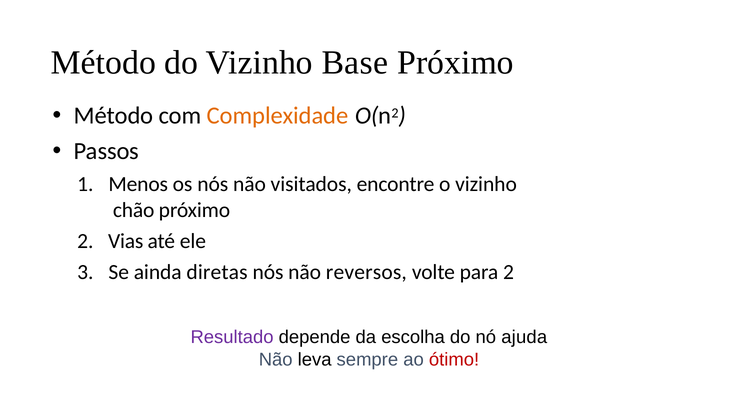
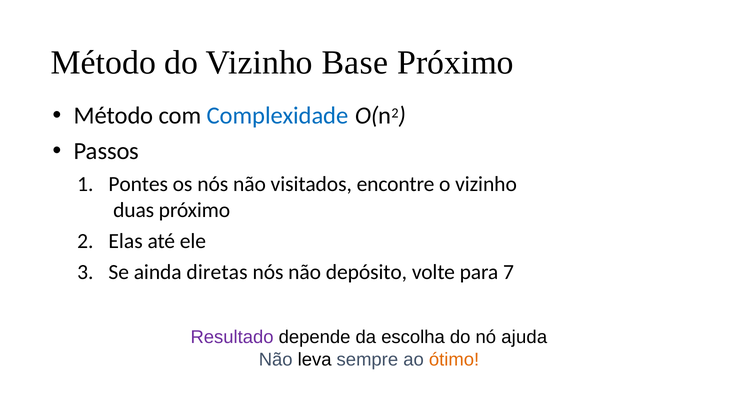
Complexidade colour: orange -> blue
Menos: Menos -> Pontes
chão: chão -> duas
Vias: Vias -> Elas
reversos: reversos -> depósito
para 2: 2 -> 7
ótimo colour: red -> orange
